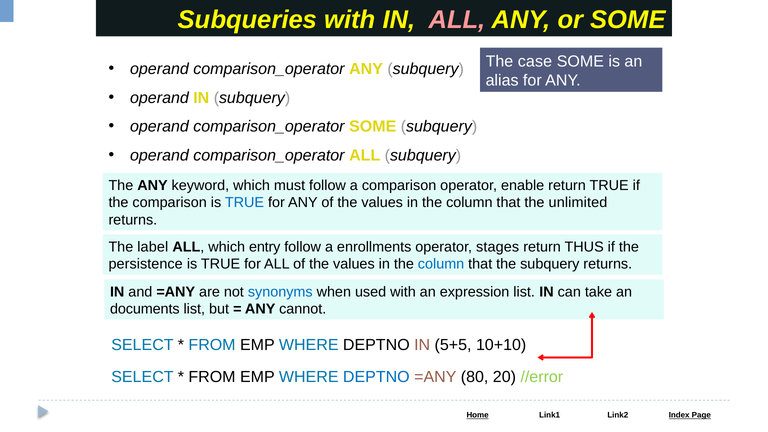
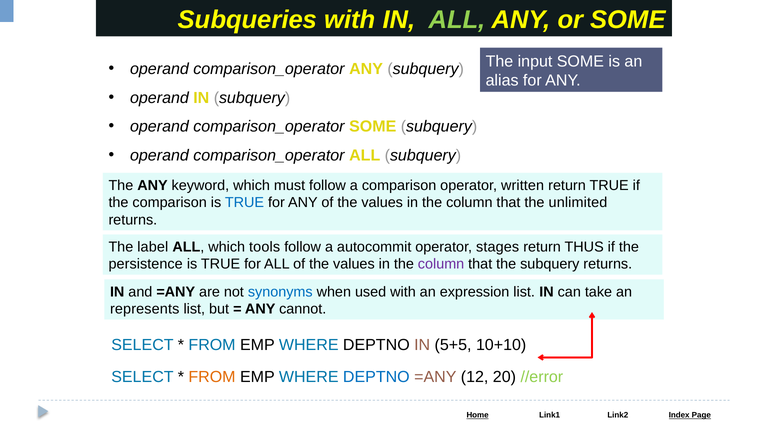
ALL at (457, 20) colour: pink -> light green
case: case -> input
enable: enable -> written
entry: entry -> tools
enrollments: enrollments -> autocommit
column at (441, 264) colour: blue -> purple
documents: documents -> represents
FROM at (212, 377) colour: black -> orange
80: 80 -> 12
